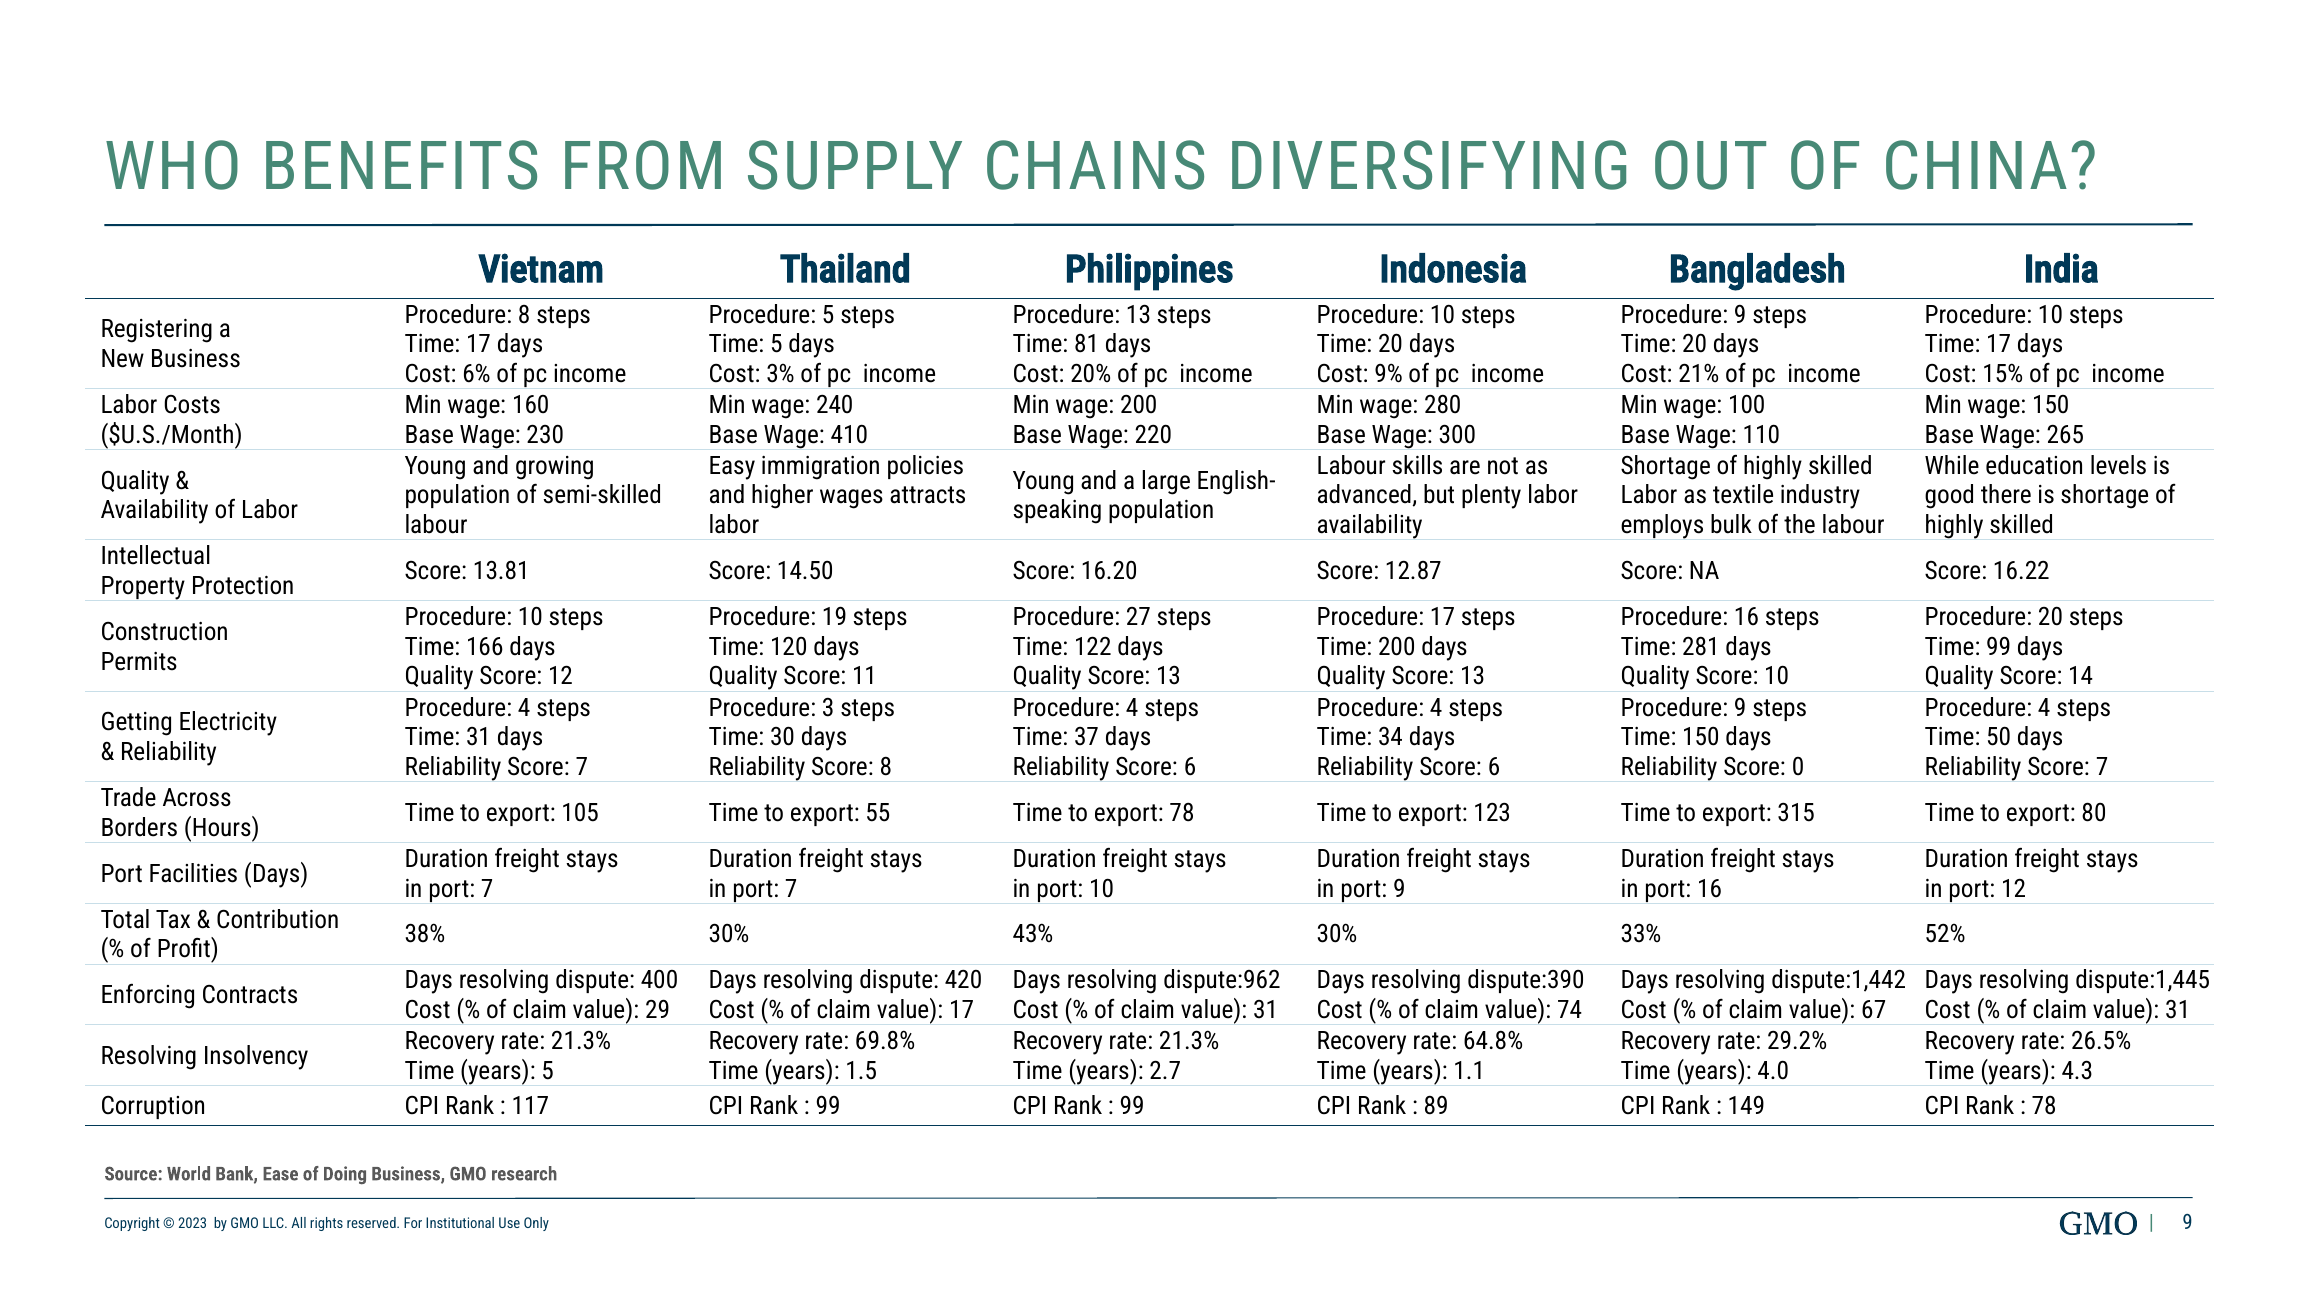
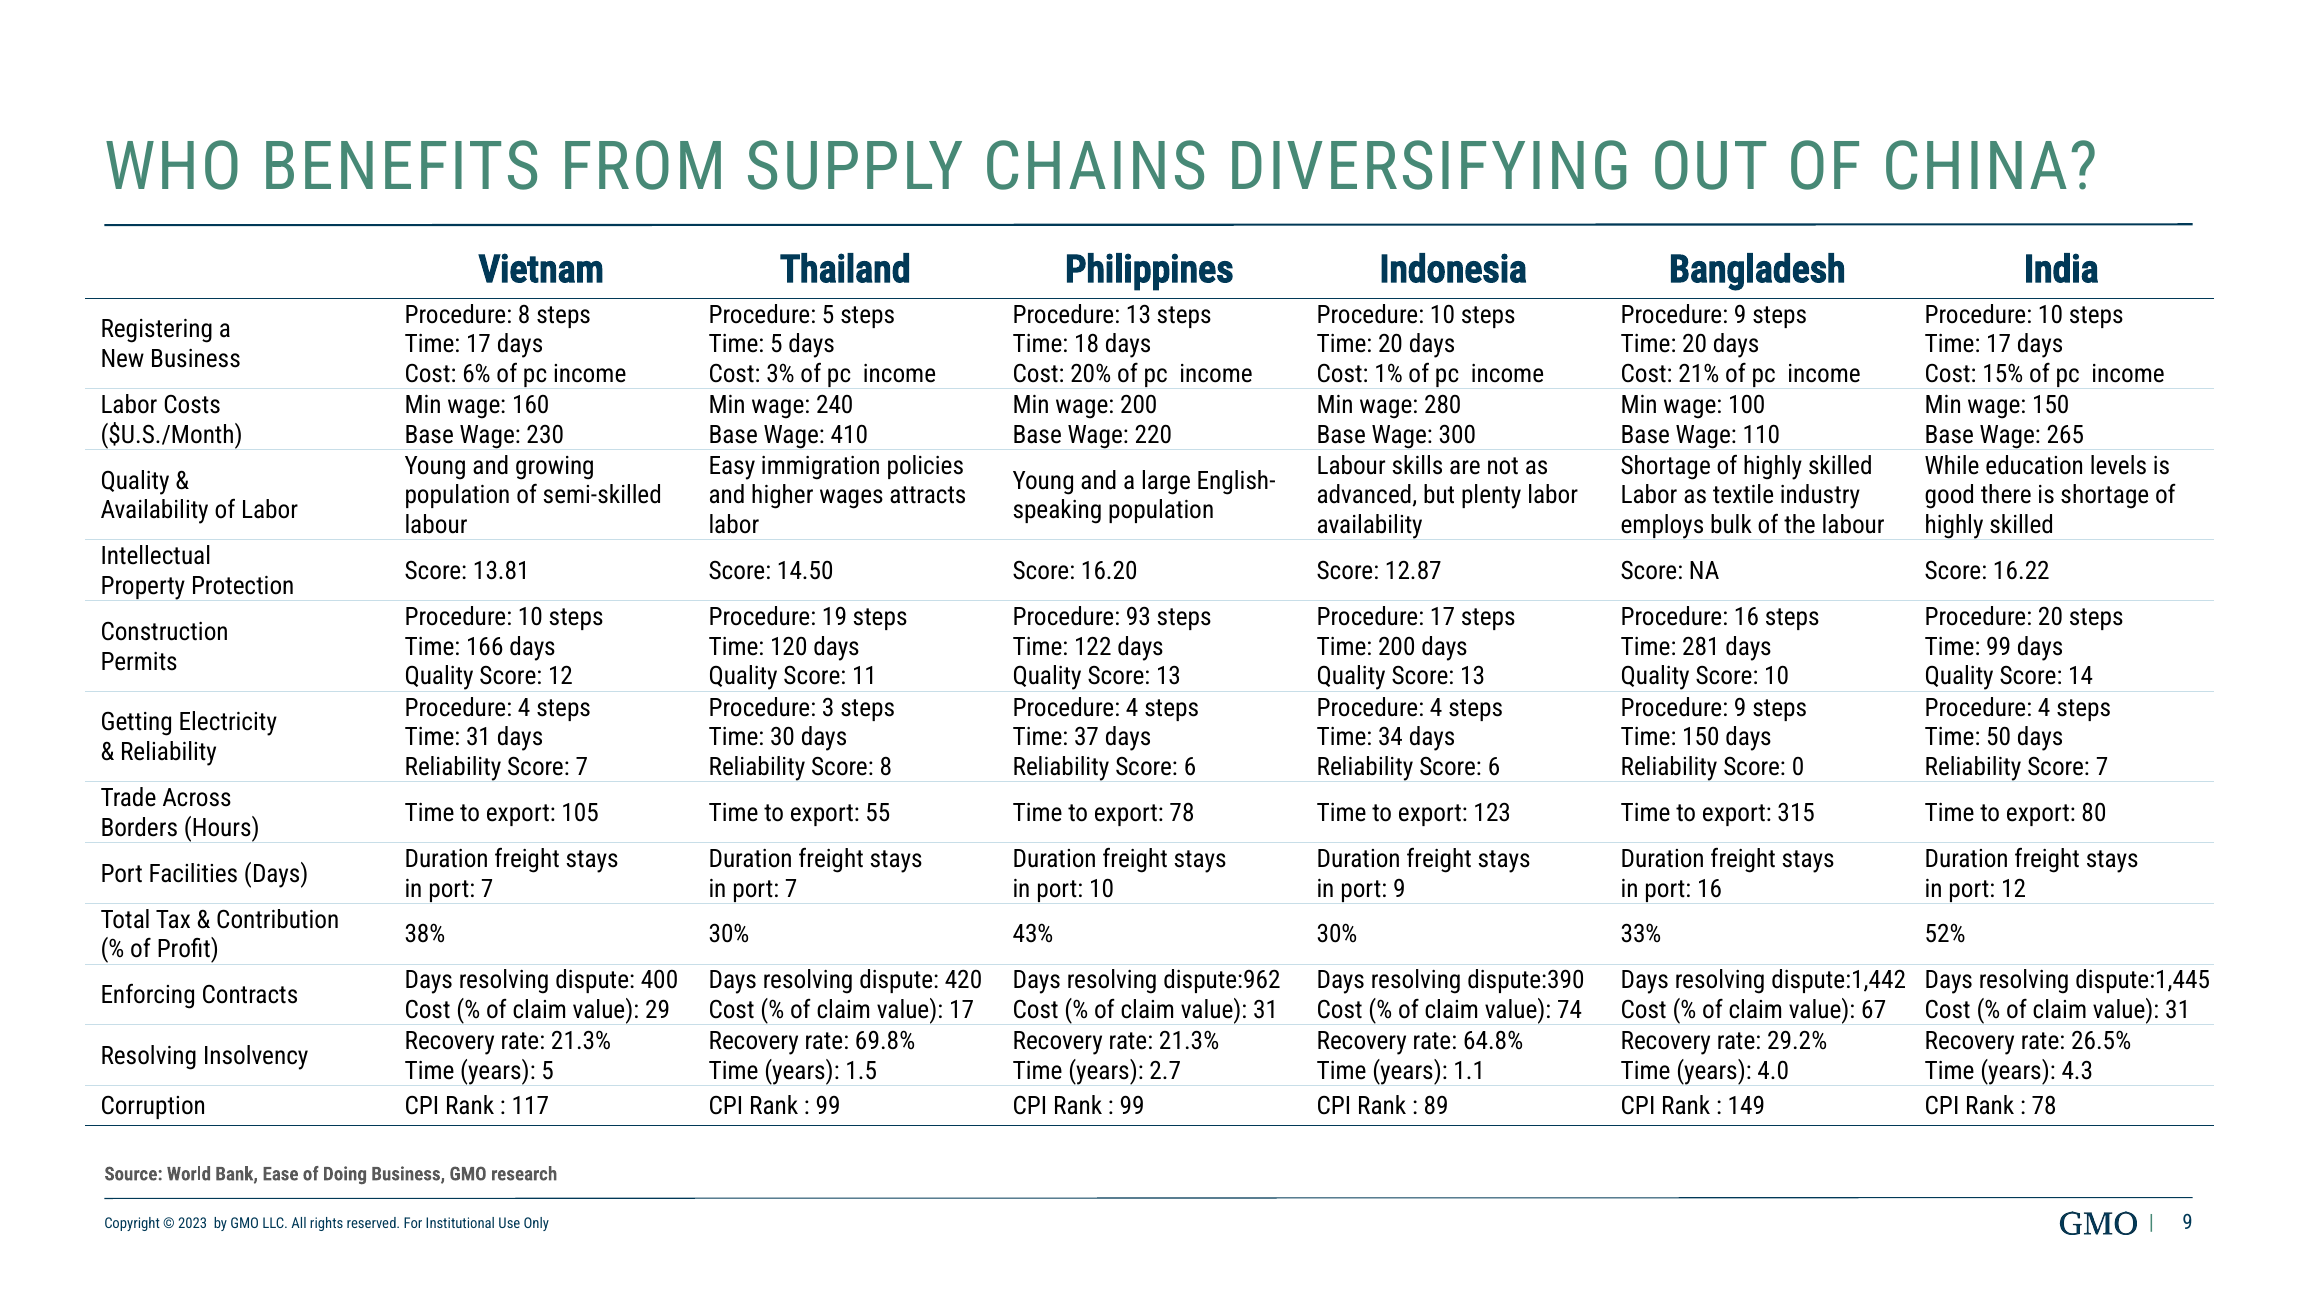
81: 81 -> 18
9%: 9% -> 1%
27: 27 -> 93
